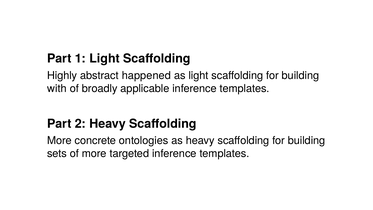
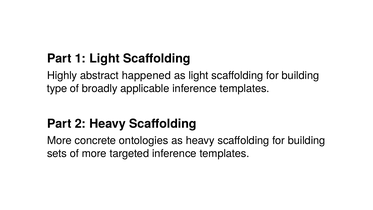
with: with -> type
